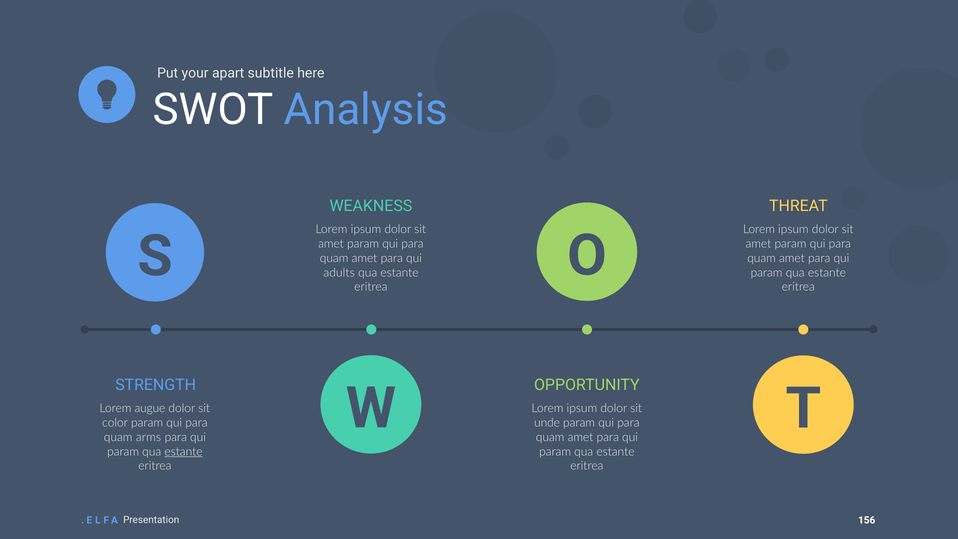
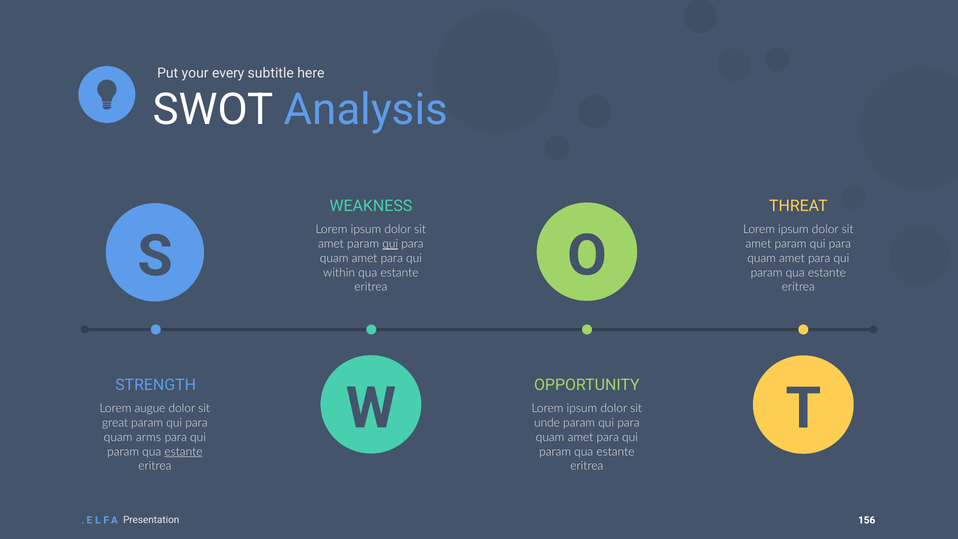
apart: apart -> every
qui at (390, 244) underline: none -> present
adults: adults -> within
color: color -> great
